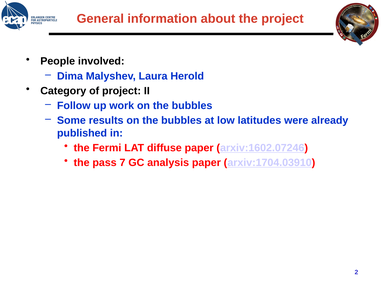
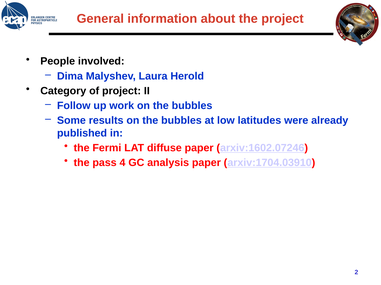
7: 7 -> 4
